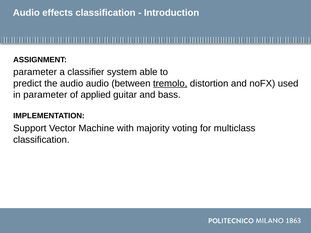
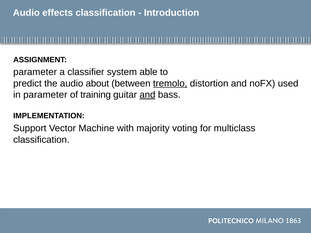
audio audio: audio -> about
applied: applied -> training
and at (147, 95) underline: none -> present
